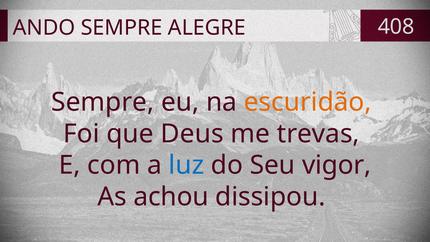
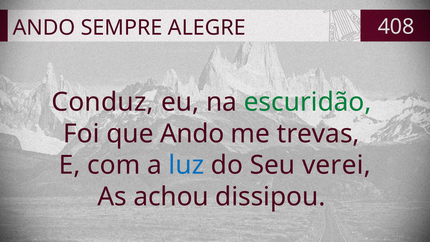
Sempre at (103, 102): Sempre -> Conduz
escuridão colour: orange -> green
que Deus: Deus -> Ando
vigor: vigor -> verei
